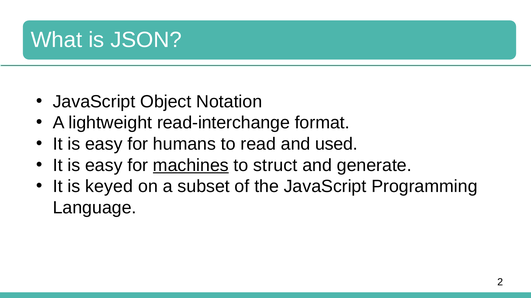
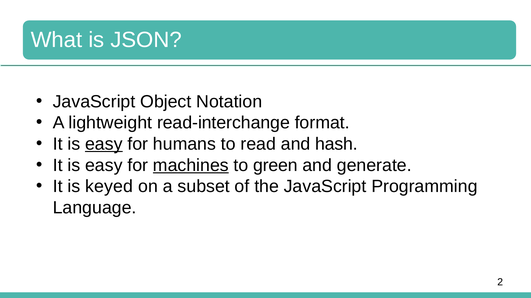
easy at (104, 144) underline: none -> present
used: used -> hash
struct: struct -> green
